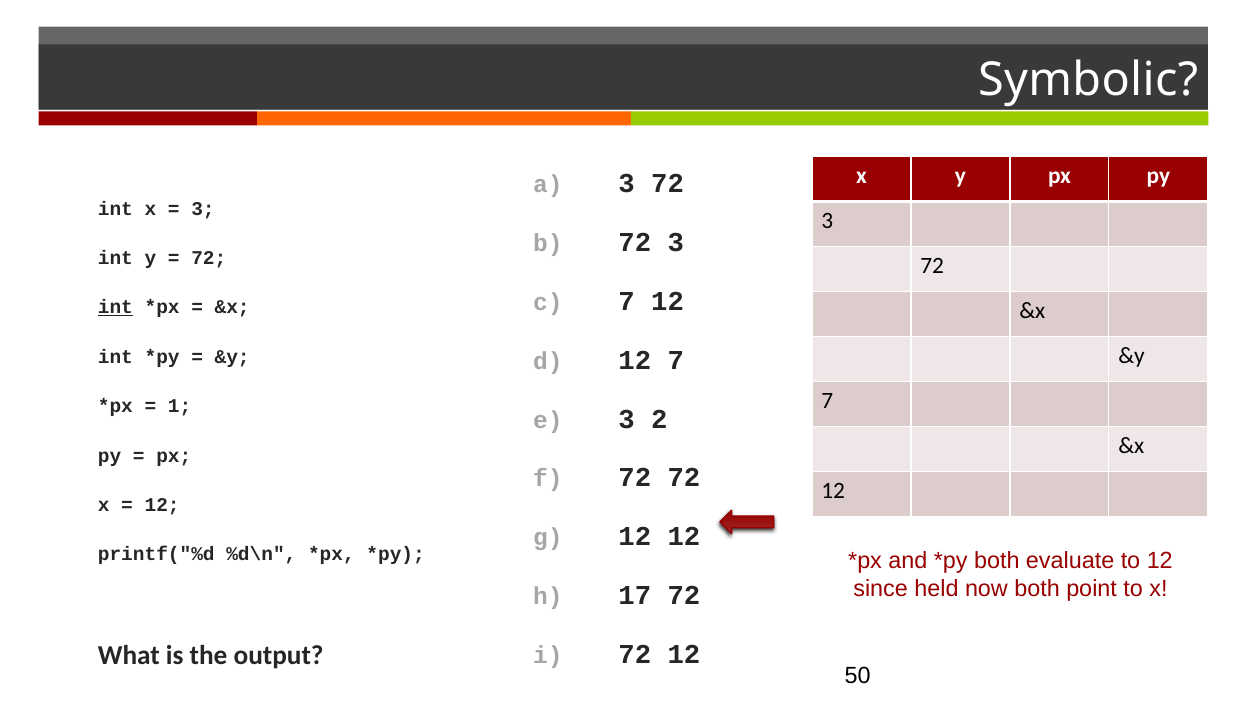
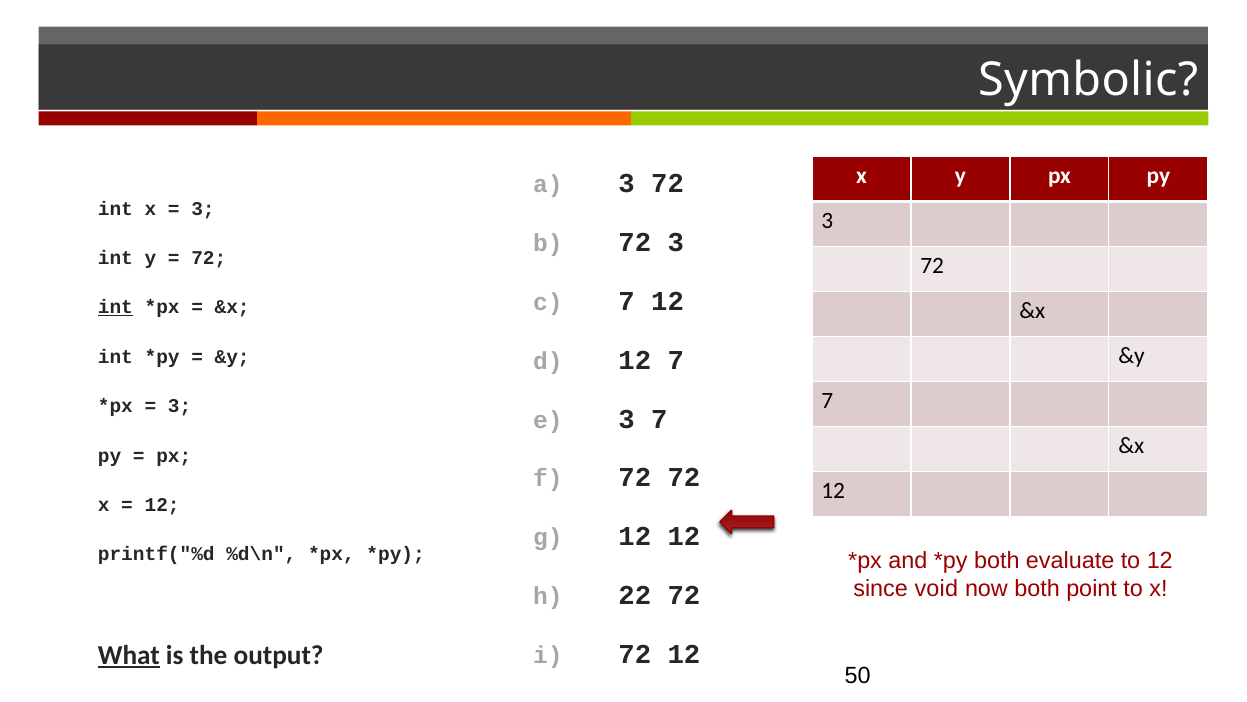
1 at (180, 406): 1 -> 3
3 2: 2 -> 7
held: held -> void
17: 17 -> 22
What underline: none -> present
